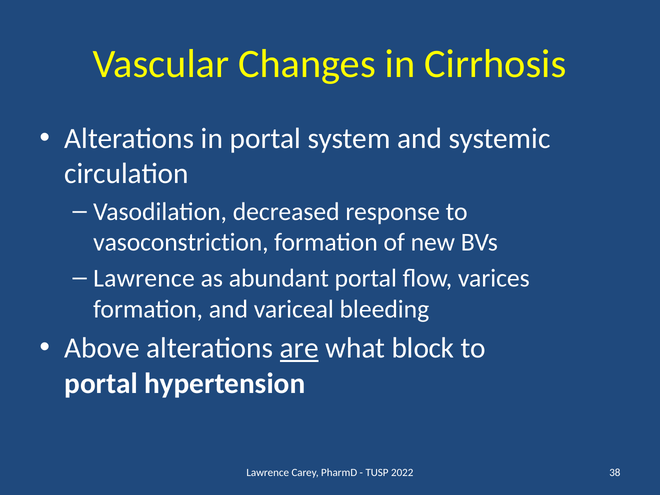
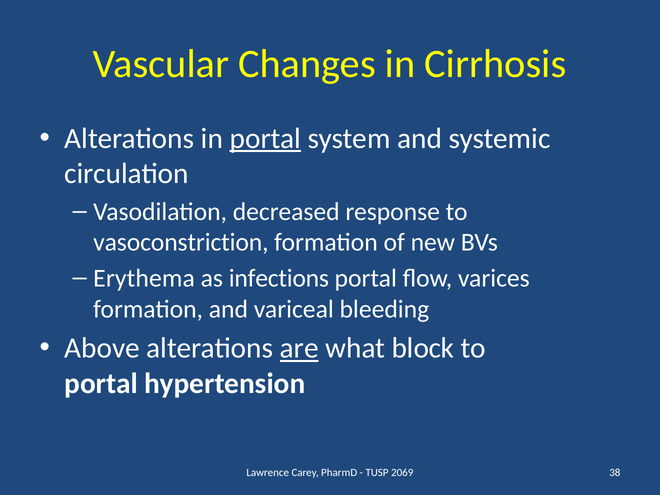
portal at (265, 138) underline: none -> present
Lawrence at (144, 278): Lawrence -> Erythema
abundant: abundant -> infections
2022: 2022 -> 2069
